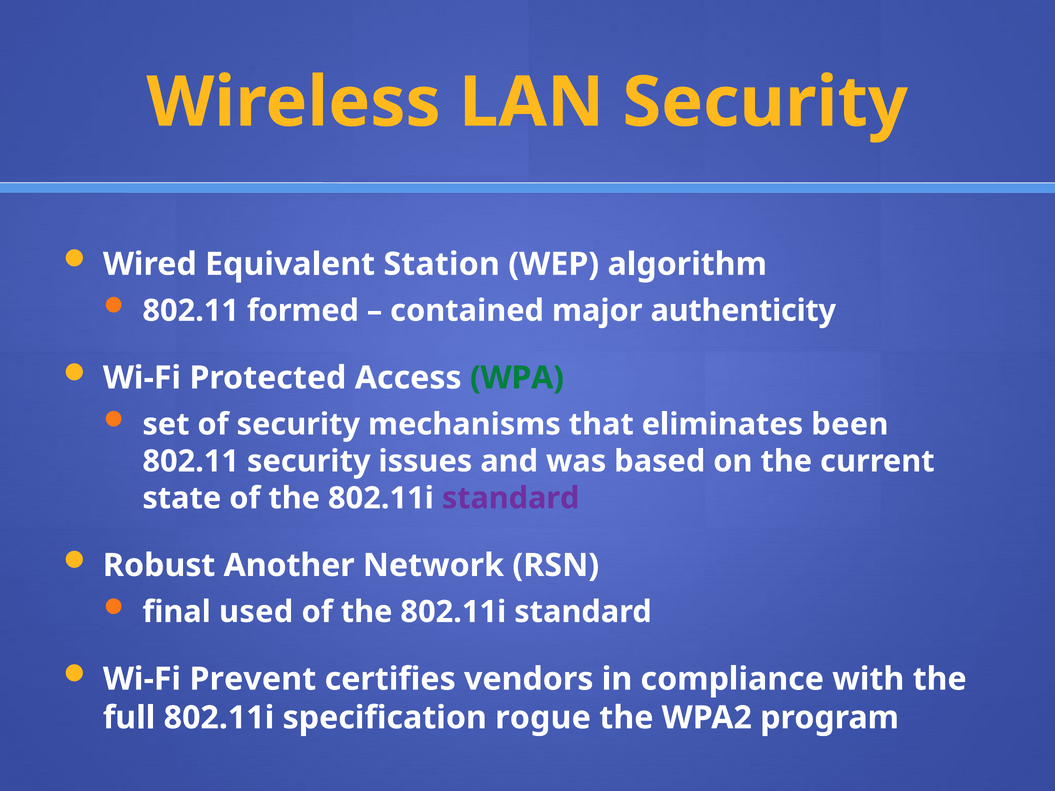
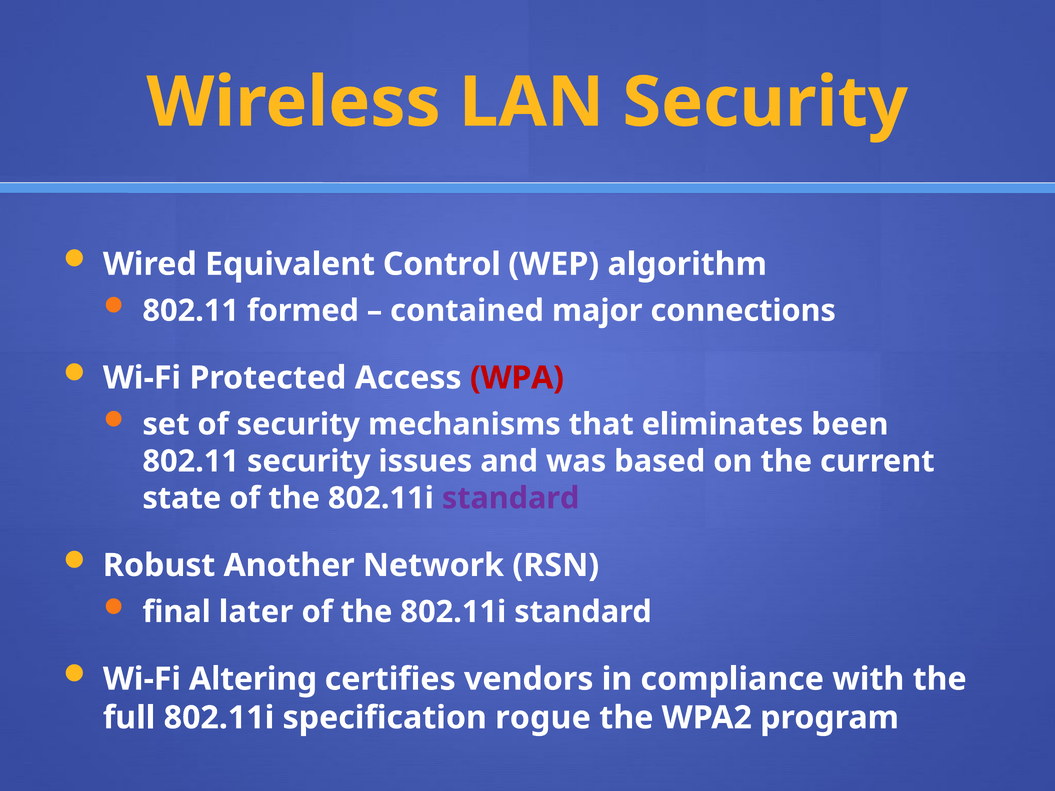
Station: Station -> Control
authenticity: authenticity -> connections
WPA colour: green -> red
used: used -> later
Prevent: Prevent -> Altering
